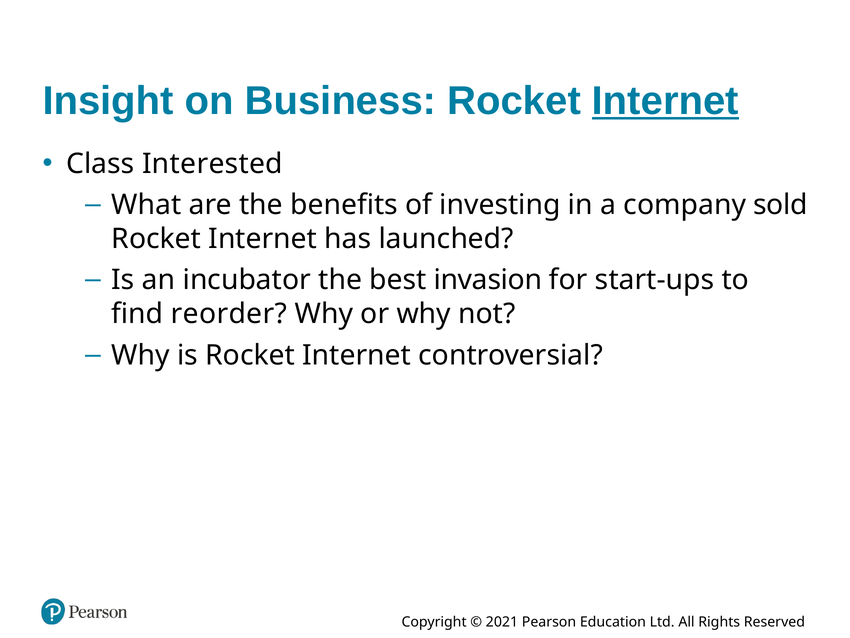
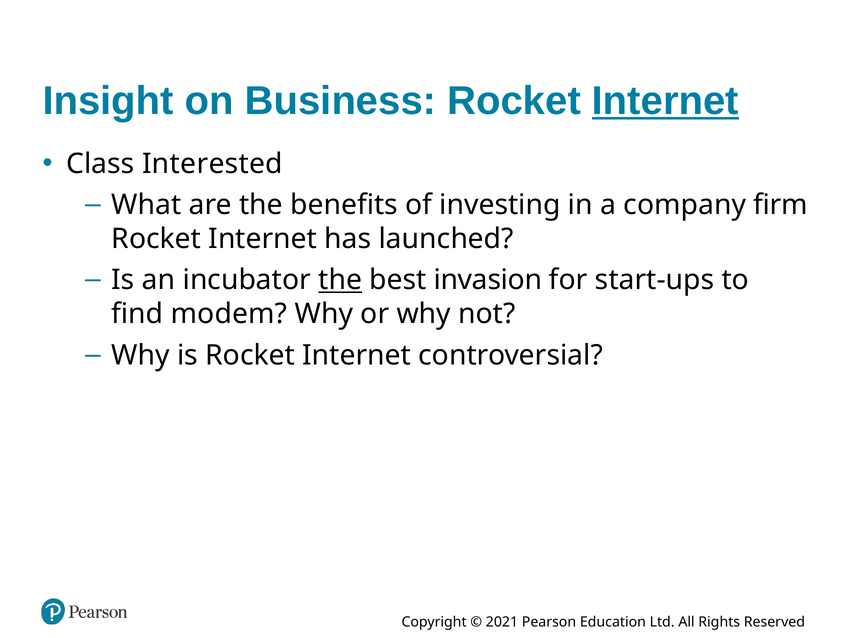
sold: sold -> firm
the at (340, 280) underline: none -> present
reorder: reorder -> modem
